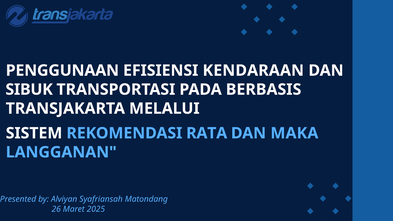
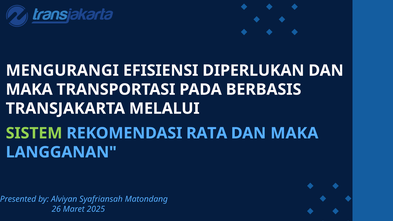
PENGGUNAAN: PENGGUNAAN -> MENGURANGI
KENDARAAN: KENDARAAN -> DIPERLUKAN
SIBUK at (29, 90): SIBUK -> MAKA
SISTEM colour: white -> light green
